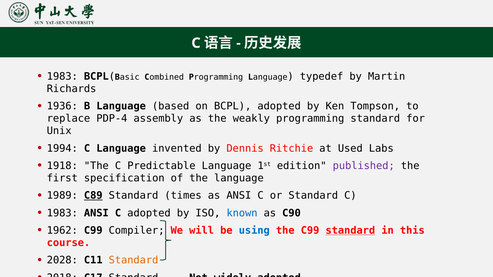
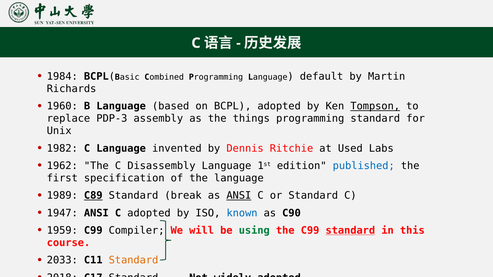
1983 at (62, 77): 1983 -> 1984
typedef: typedef -> default
1936: 1936 -> 1960
Tompson underline: none -> present
PDP-4: PDP-4 -> PDP-3
weakly: weakly -> things
1994: 1994 -> 1982
1918: 1918 -> 1962
Predictable: Predictable -> Disassembly
published colour: purple -> blue
times: times -> break
ANSI at (239, 196) underline: none -> present
1983 at (62, 213): 1983 -> 1947
1962: 1962 -> 1959
using colour: blue -> green
2028: 2028 -> 2033
